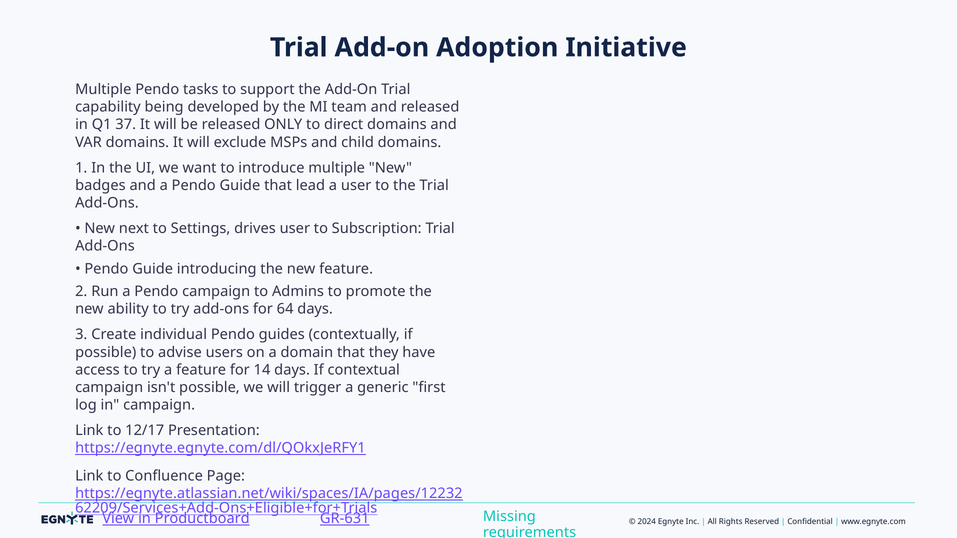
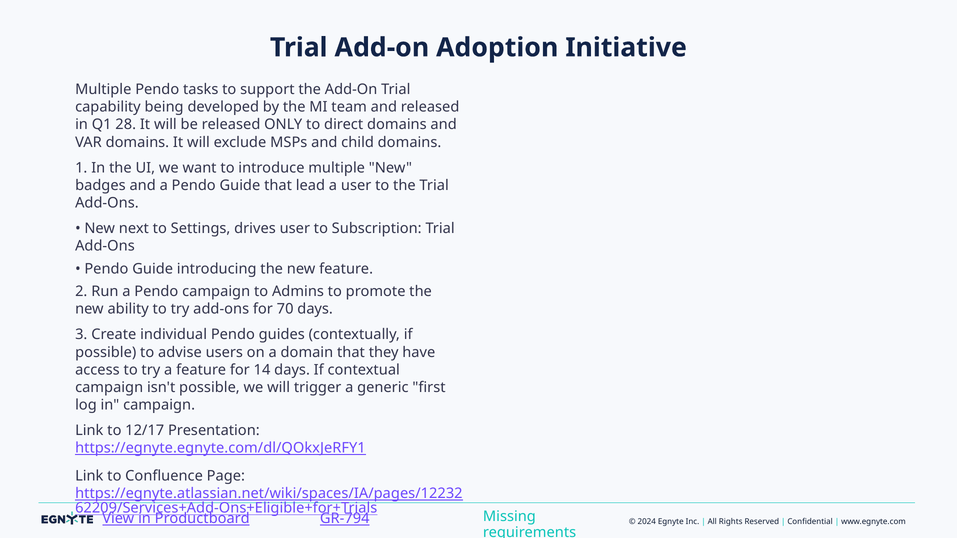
37: 37 -> 28
64: 64 -> 70
GR-631: GR-631 -> GR-794
